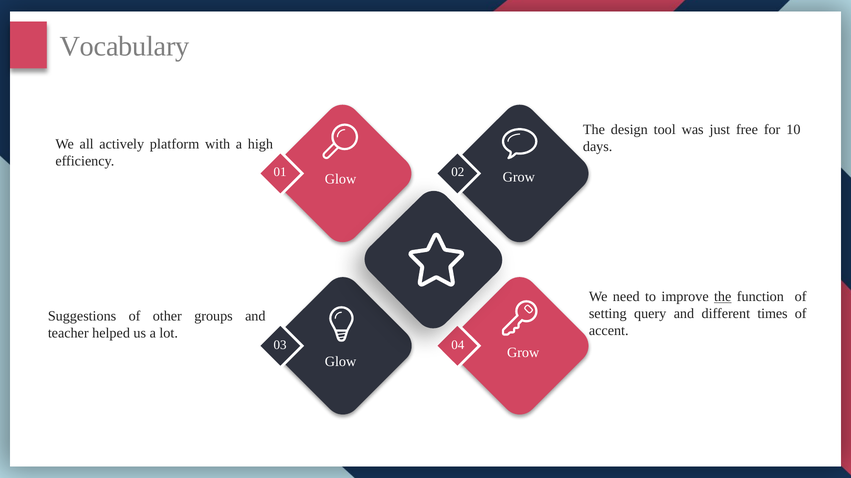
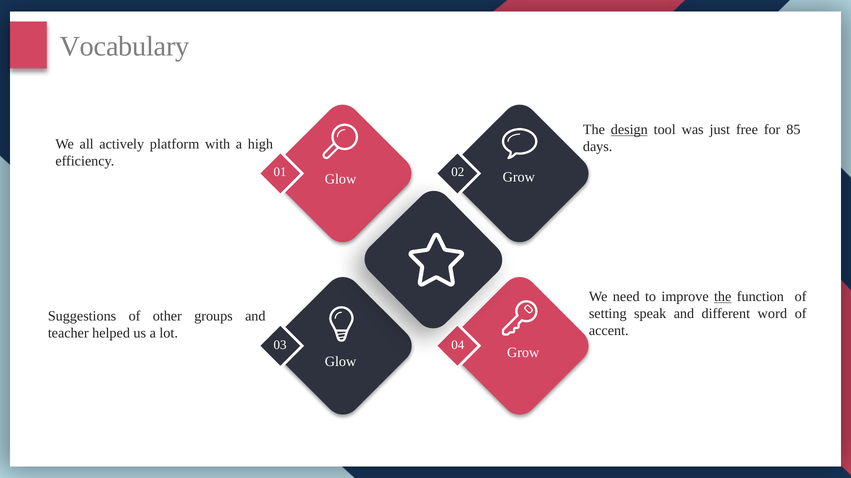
design underline: none -> present
10: 10 -> 85
query: query -> speak
times: times -> word
